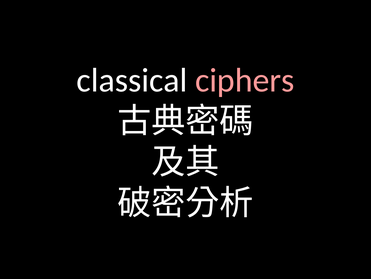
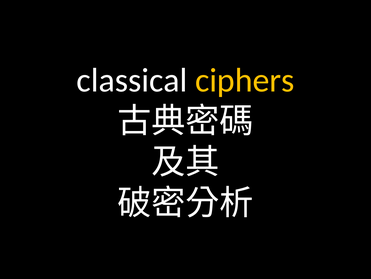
ciphers colour: pink -> yellow
